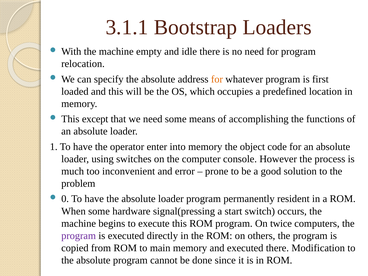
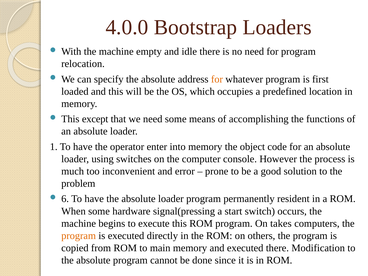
3.1.1: 3.1.1 -> 4.0.0
0: 0 -> 6
twice: twice -> takes
program at (79, 236) colour: purple -> orange
